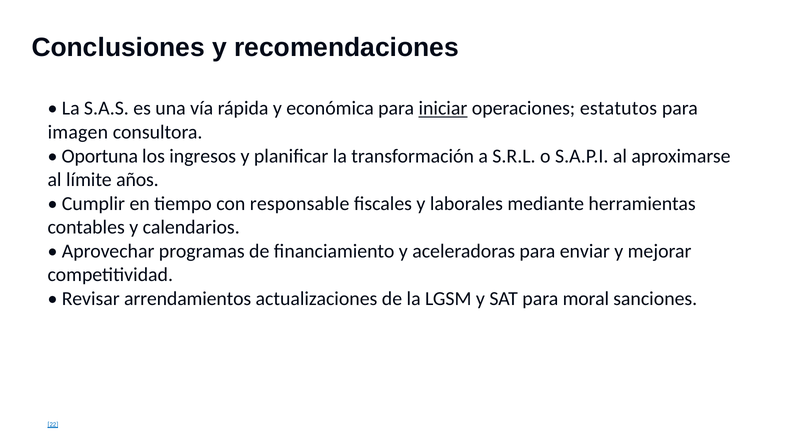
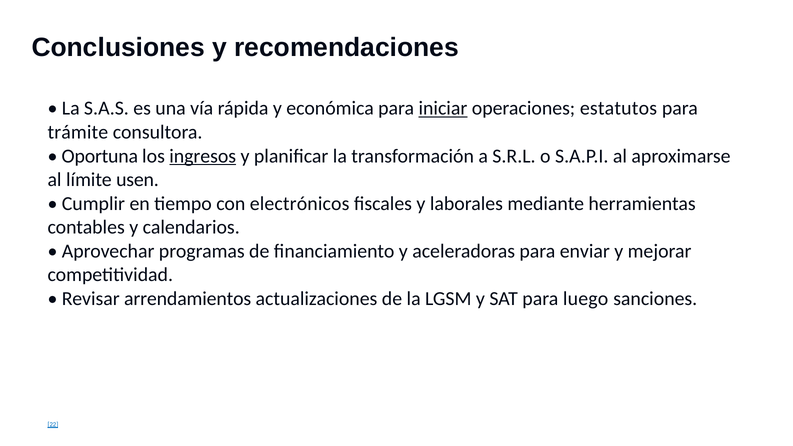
imagen: imagen -> trámite
ingresos underline: none -> present
años: años -> usen
responsable: responsable -> electrónicos
moral: moral -> luego
